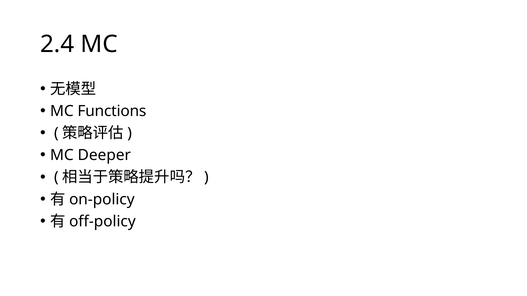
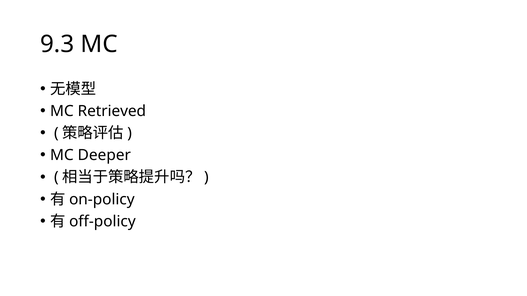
2.4: 2.4 -> 9.3
Functions: Functions -> Retrieved
